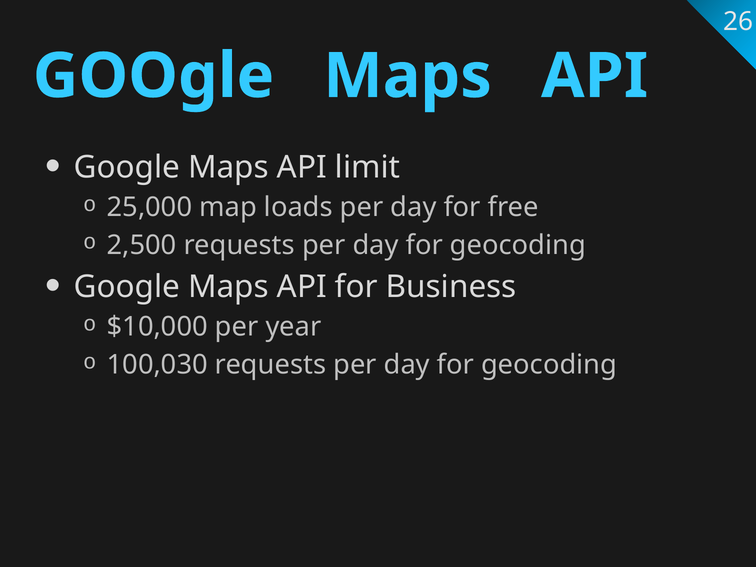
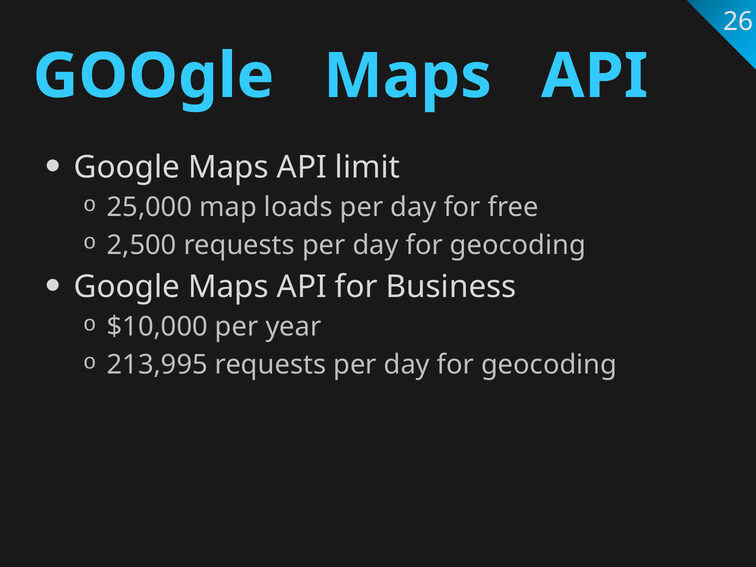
100,030: 100,030 -> 213,995
